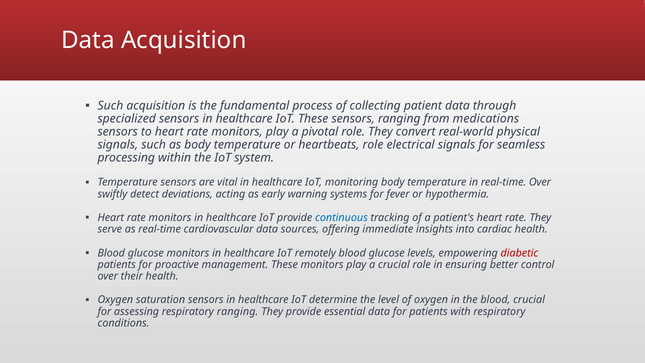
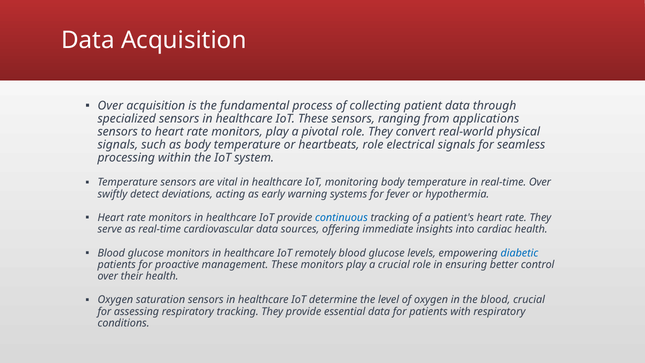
Such at (110, 106): Such -> Over
medications: medications -> applications
diabetic colour: red -> blue
respiratory ranging: ranging -> tracking
